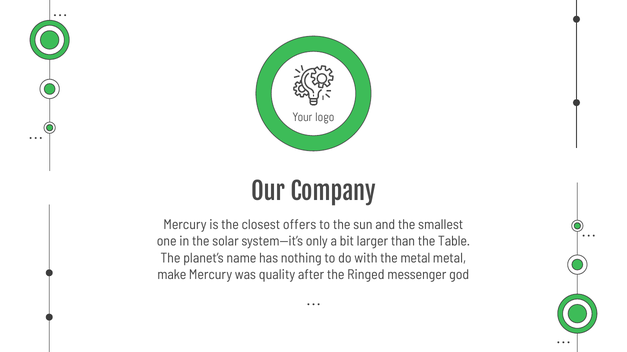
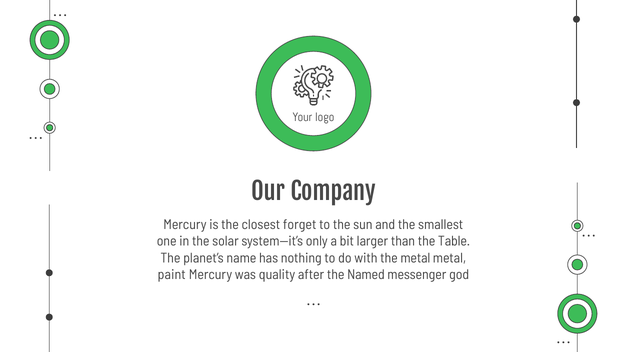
offers: offers -> forget
make: make -> paint
Ringed: Ringed -> Named
